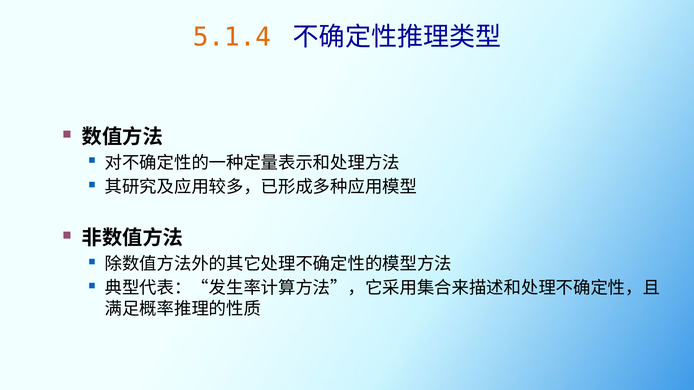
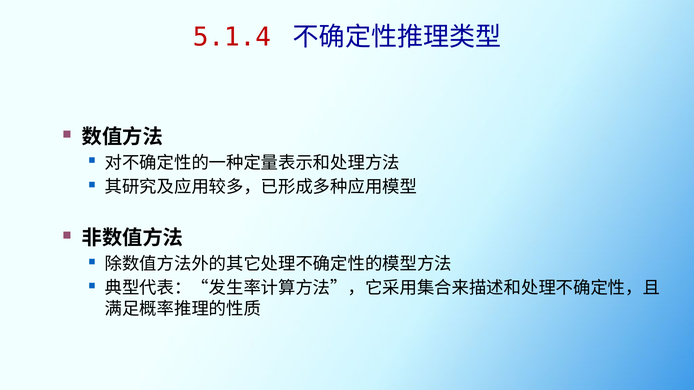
5.1.4 colour: orange -> red
